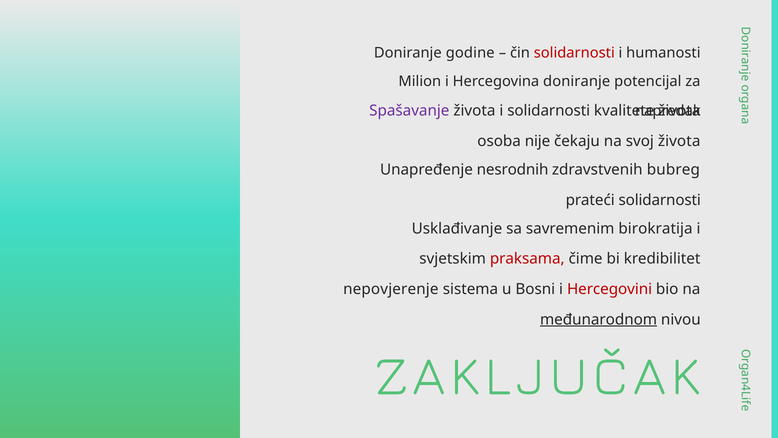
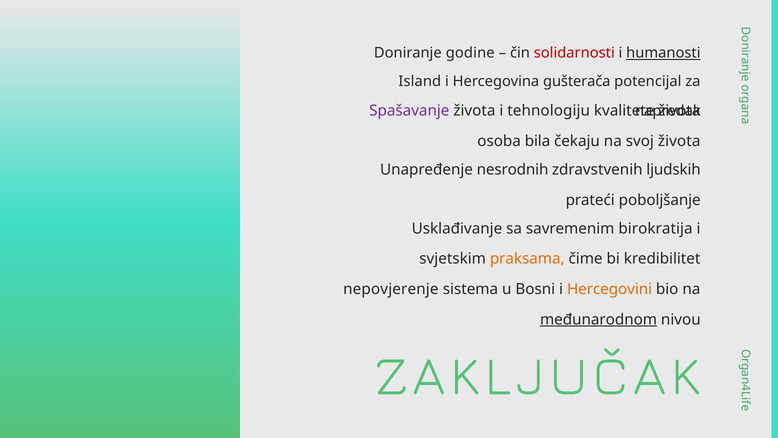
humanosti underline: none -> present
Milion: Milion -> Island
Hercegovina doniranje: doniranje -> gušterača
i solidarnosti: solidarnosti -> tehnologiju
nije: nije -> bila
bubreg: bubreg -> ljudskih
prateći solidarnosti: solidarnosti -> poboljšanje
praksama colour: red -> orange
Hercegovini colour: red -> orange
